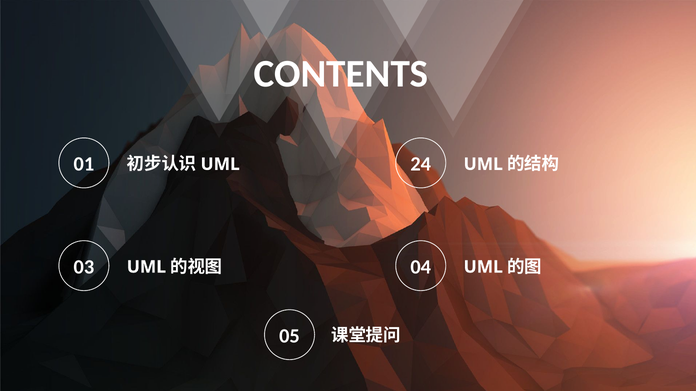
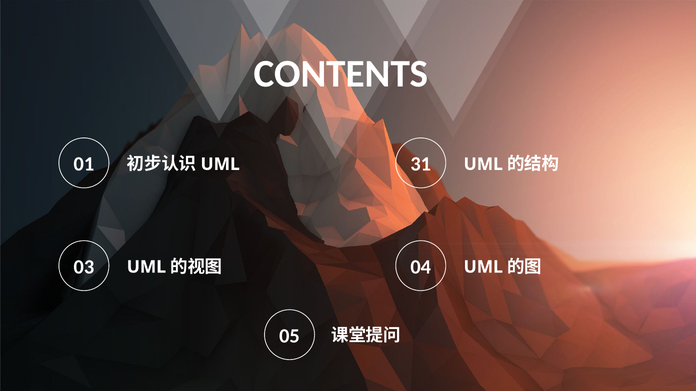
24: 24 -> 31
